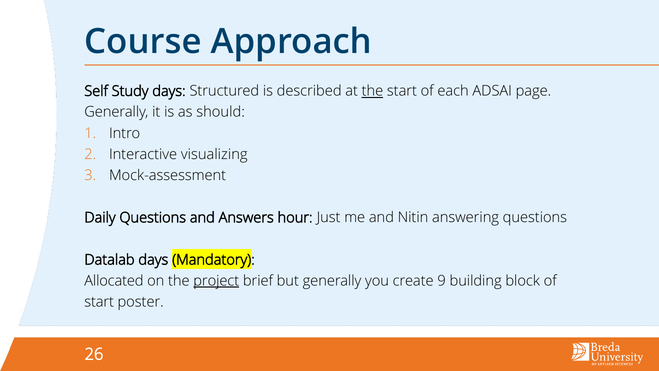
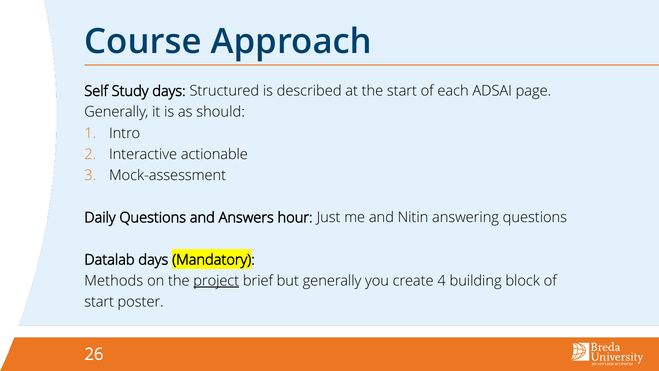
the at (372, 91) underline: present -> none
visualizing: visualizing -> actionable
Allocated: Allocated -> Methods
9: 9 -> 4
